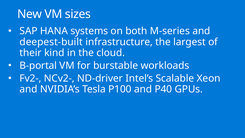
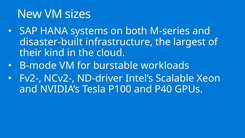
deepest-built: deepest-built -> disaster-built
B-portal: B-portal -> B-mode
